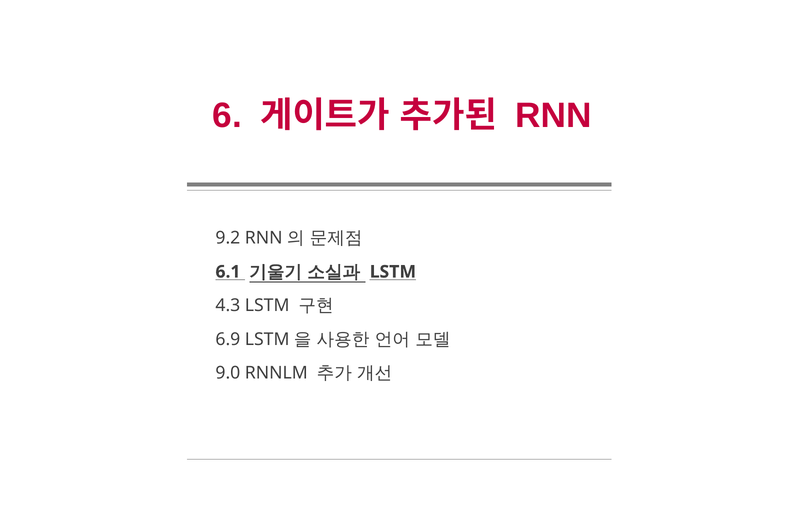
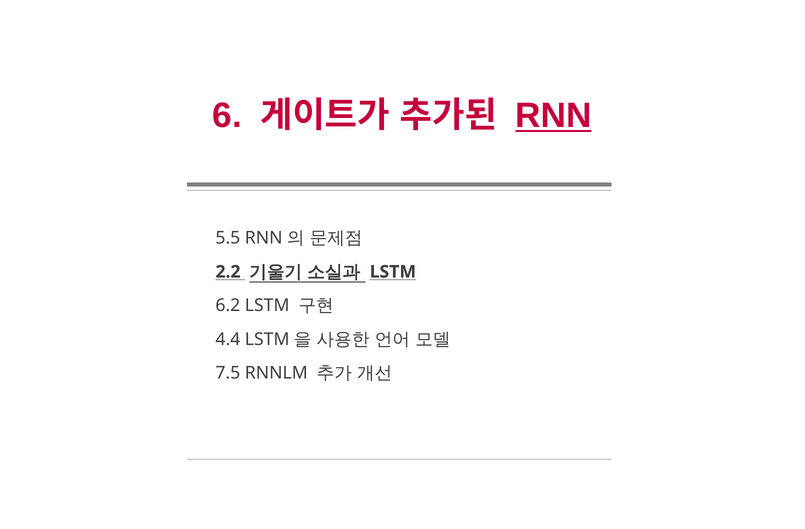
RNN underline: none -> present
9.2: 9.2 -> 5.5
6.1: 6.1 -> 2.2
4.3: 4.3 -> 6.2
6.9: 6.9 -> 4.4
9.0: 9.0 -> 7.5
